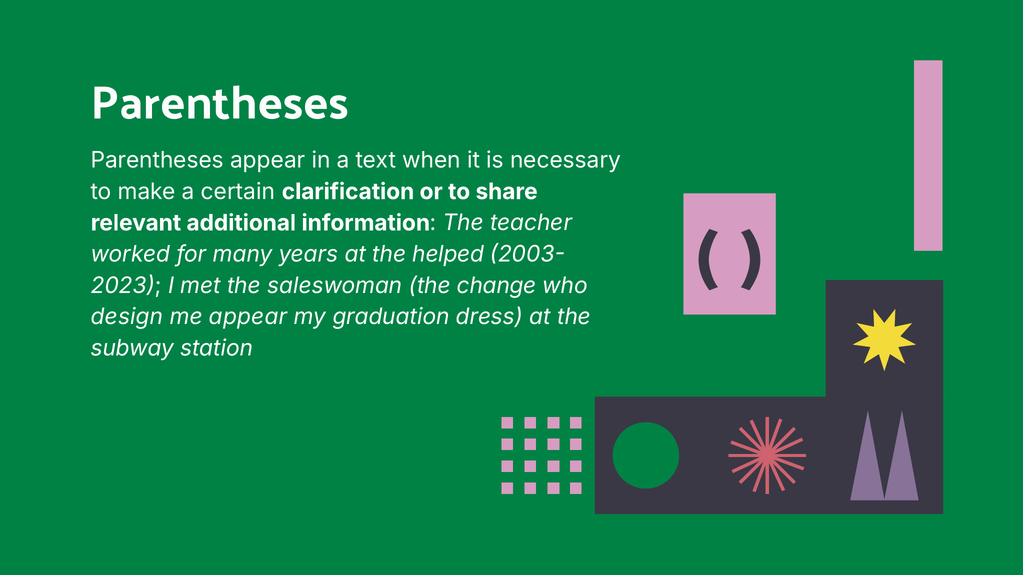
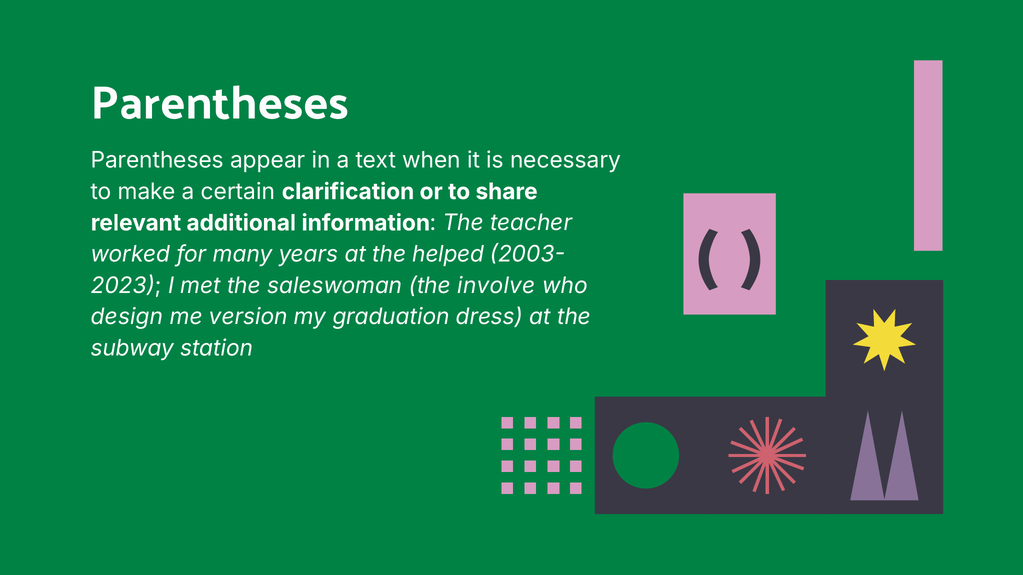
change: change -> involve
me appear: appear -> version
